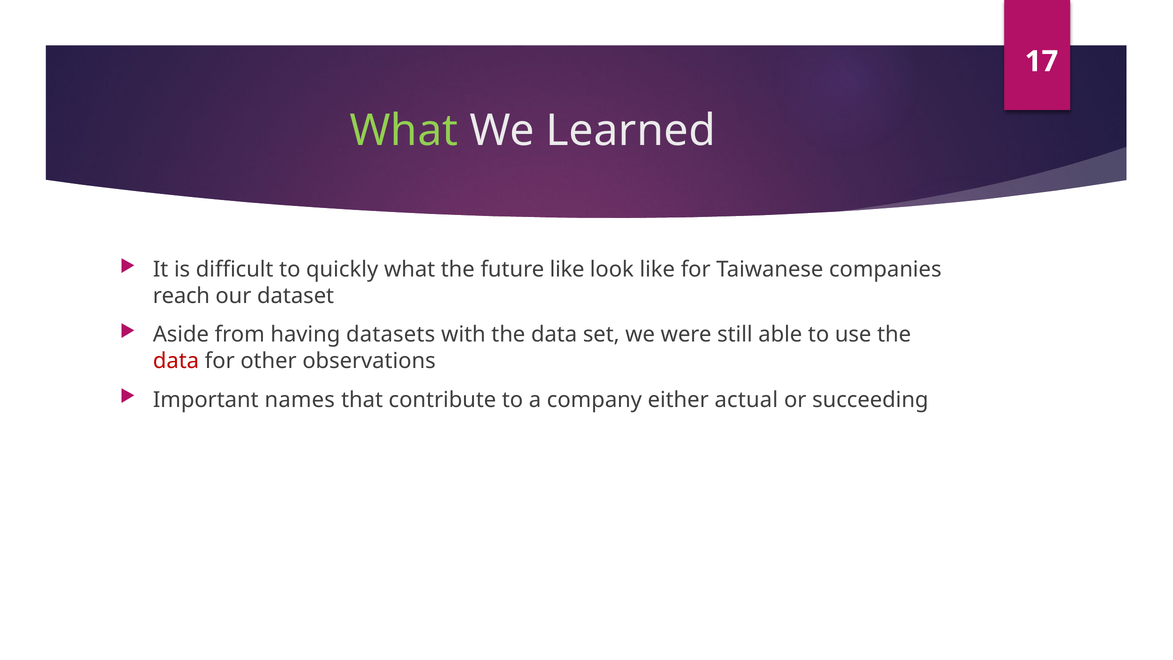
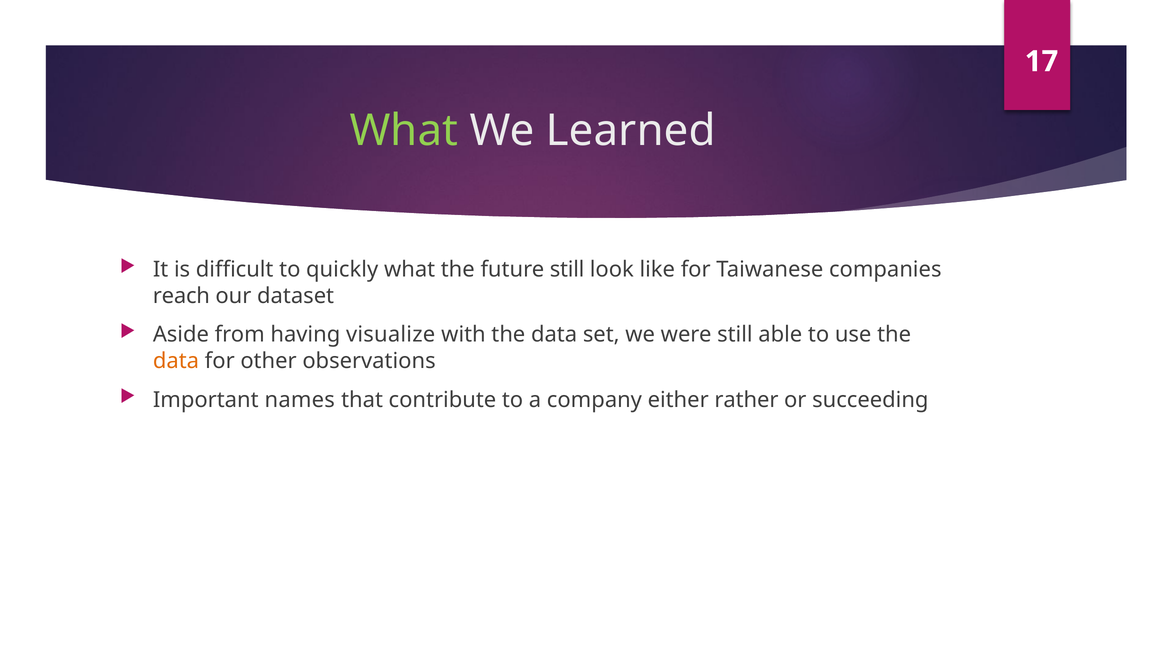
future like: like -> still
datasets: datasets -> visualize
data at (176, 361) colour: red -> orange
actual: actual -> rather
